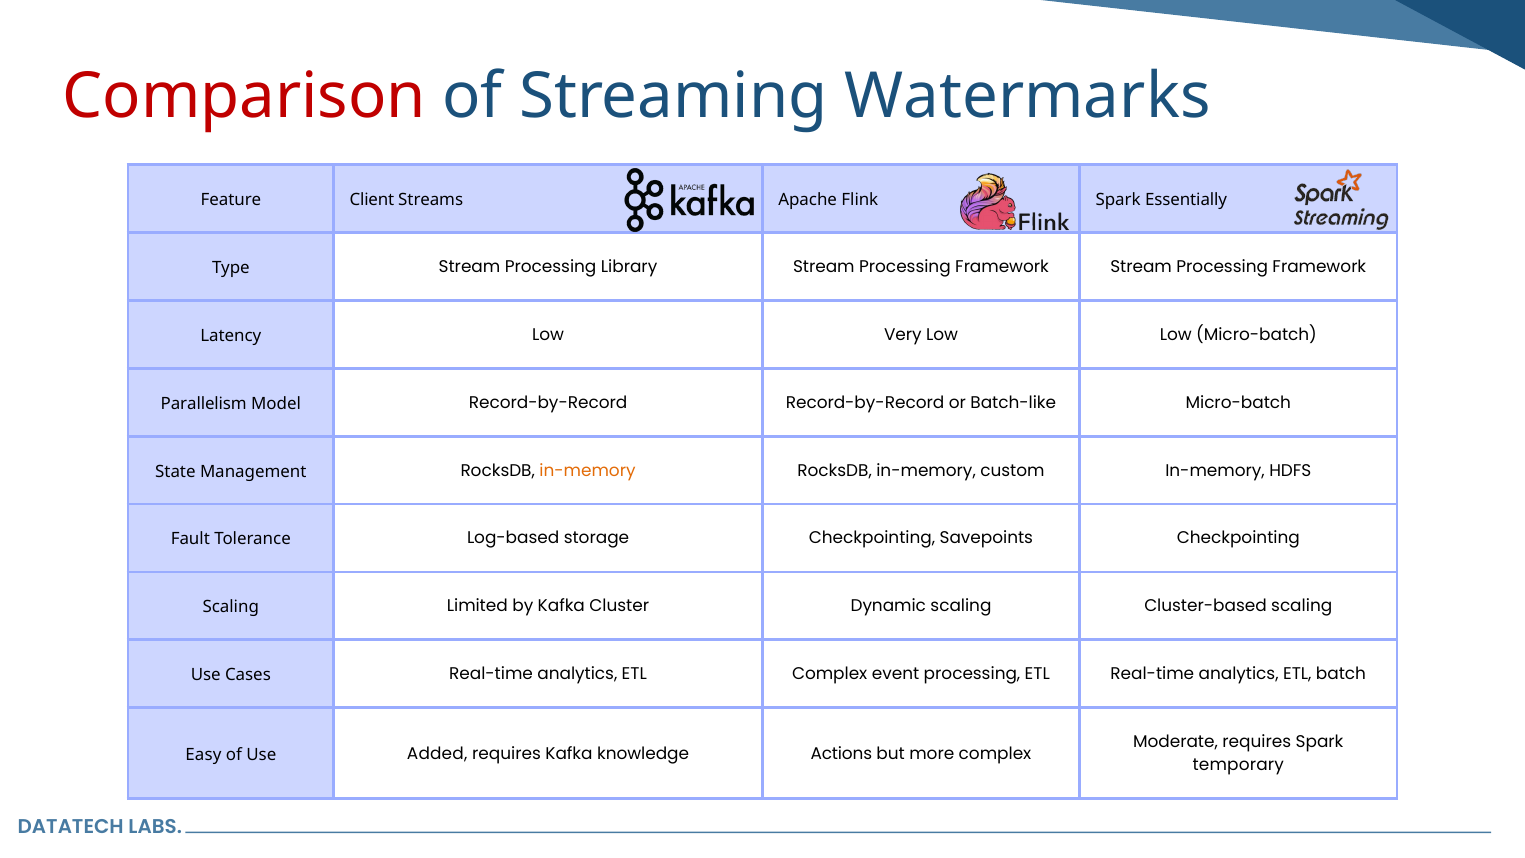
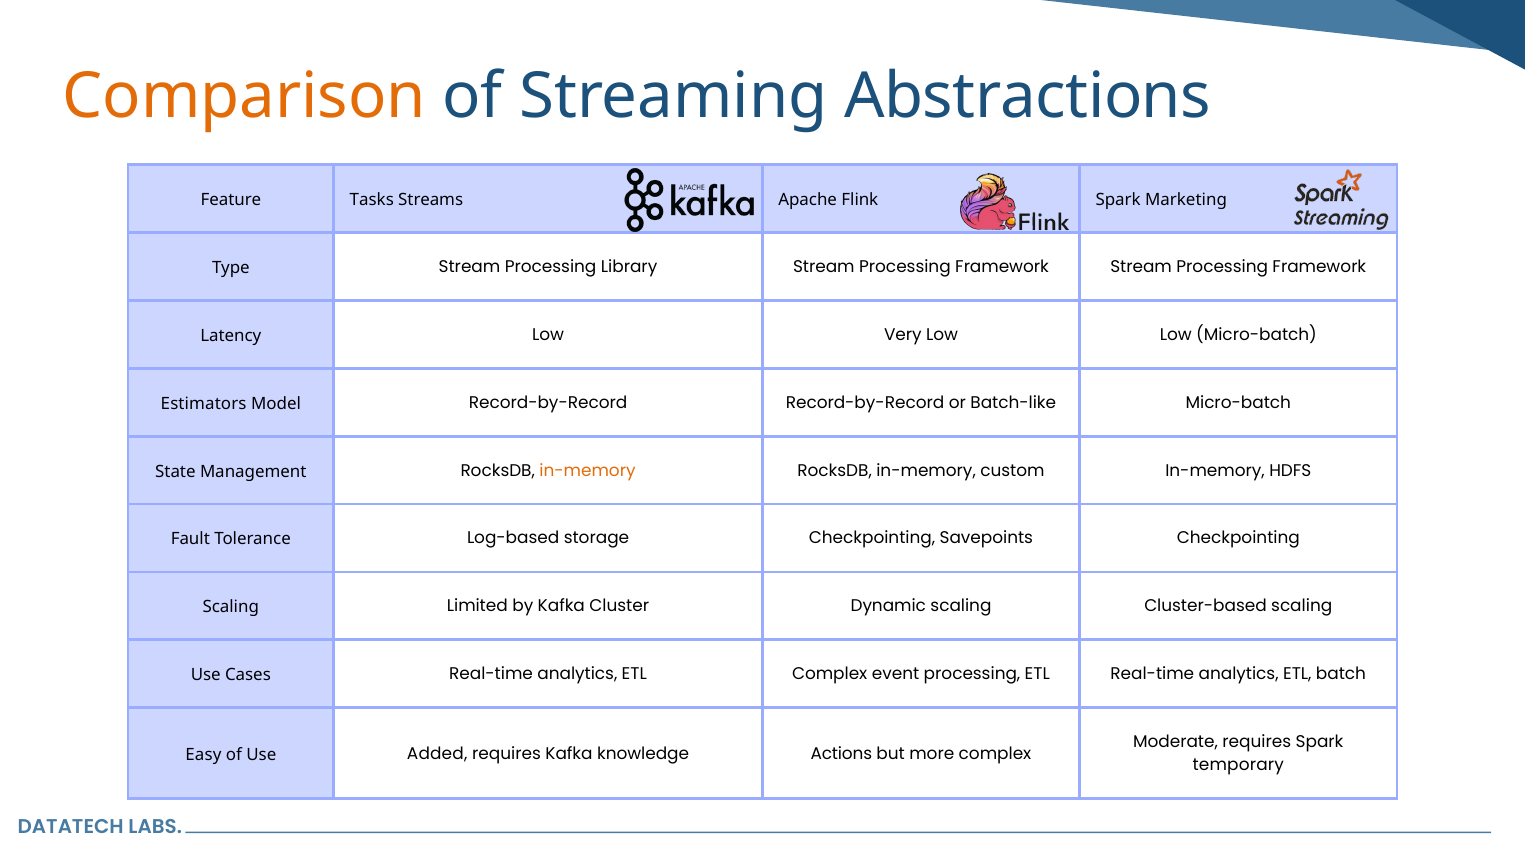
Comparison colour: red -> orange
Watermarks: Watermarks -> Abstractions
Client: Client -> Tasks
Essentially: Essentially -> Marketing
Parallelism: Parallelism -> Estimators
